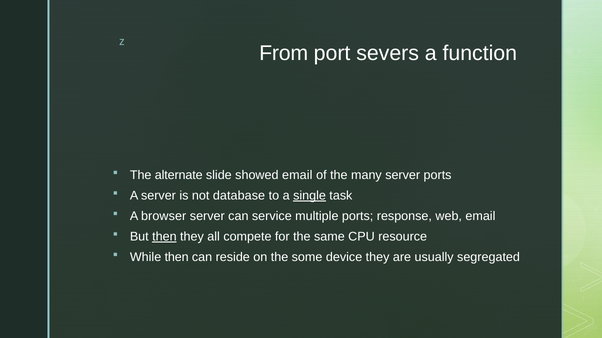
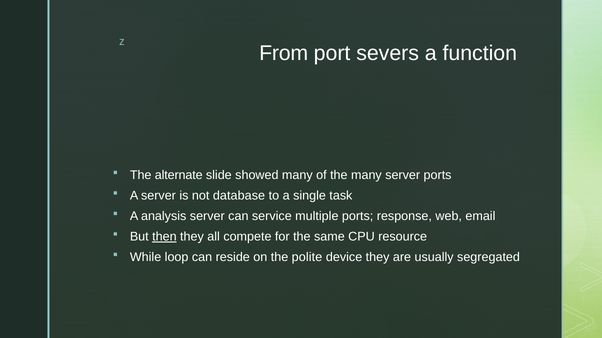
showed email: email -> many
single underline: present -> none
browser: browser -> analysis
While then: then -> loop
some: some -> polite
